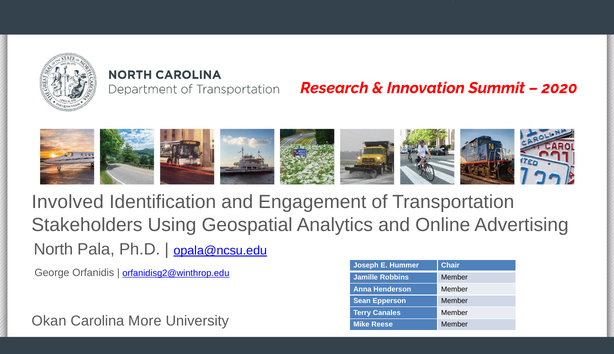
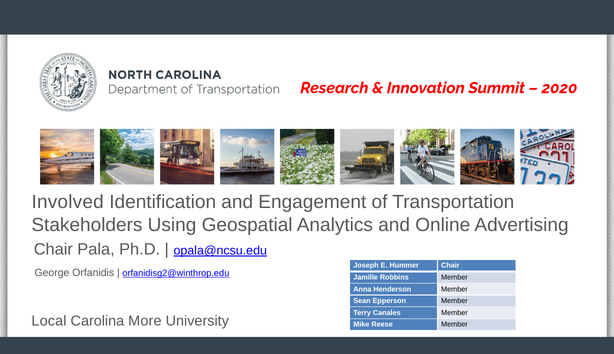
North at (53, 249): North -> Chair
Okan: Okan -> Local
